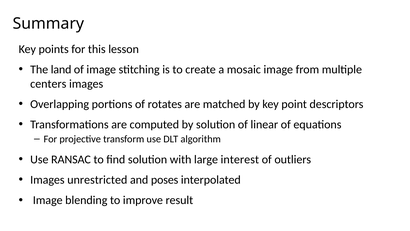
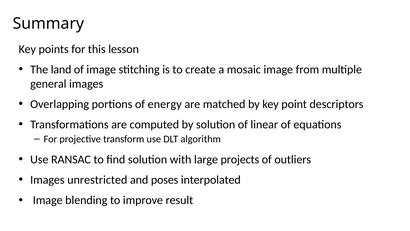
centers: centers -> general
rotates: rotates -> energy
interest: interest -> projects
